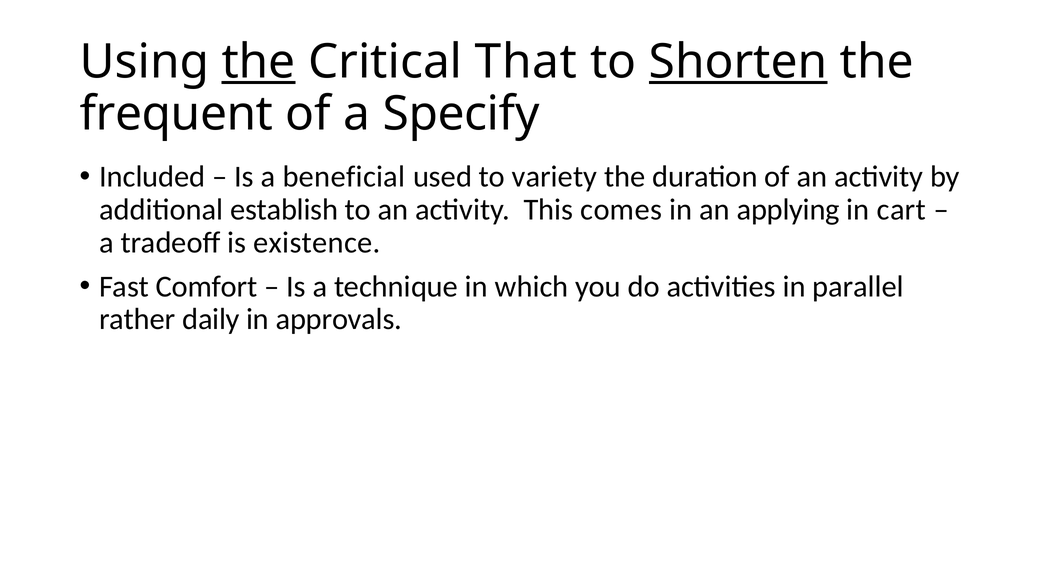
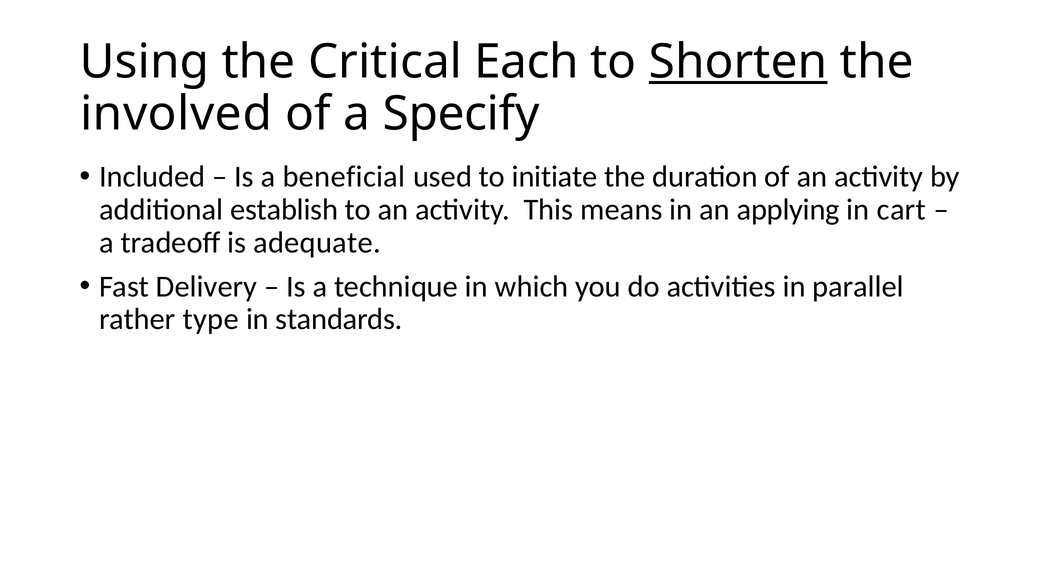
the at (259, 62) underline: present -> none
That: That -> Each
frequent: frequent -> involved
variety: variety -> initiate
comes: comes -> means
existence: existence -> adequate
Comfort: Comfort -> Delivery
daily: daily -> type
approvals: approvals -> standards
